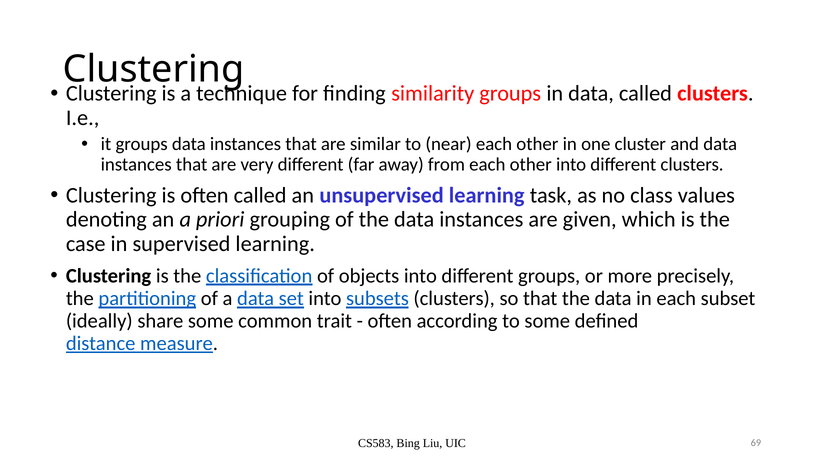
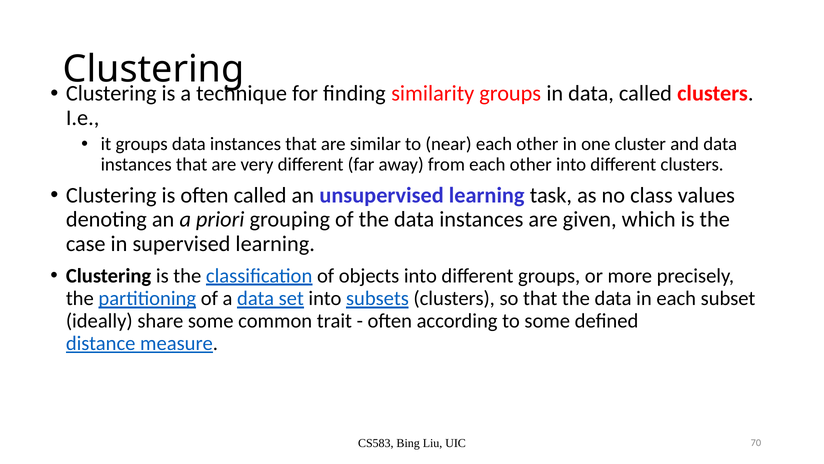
69: 69 -> 70
